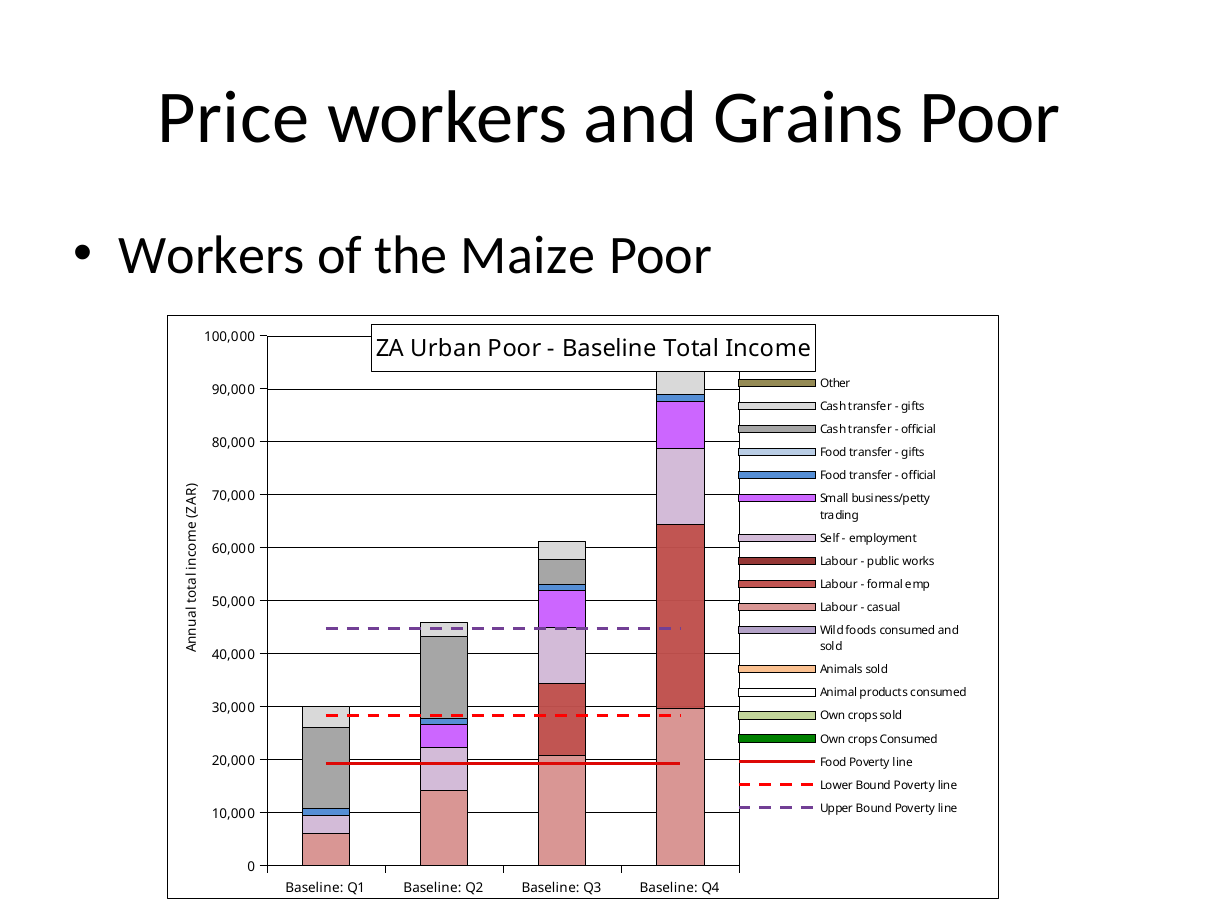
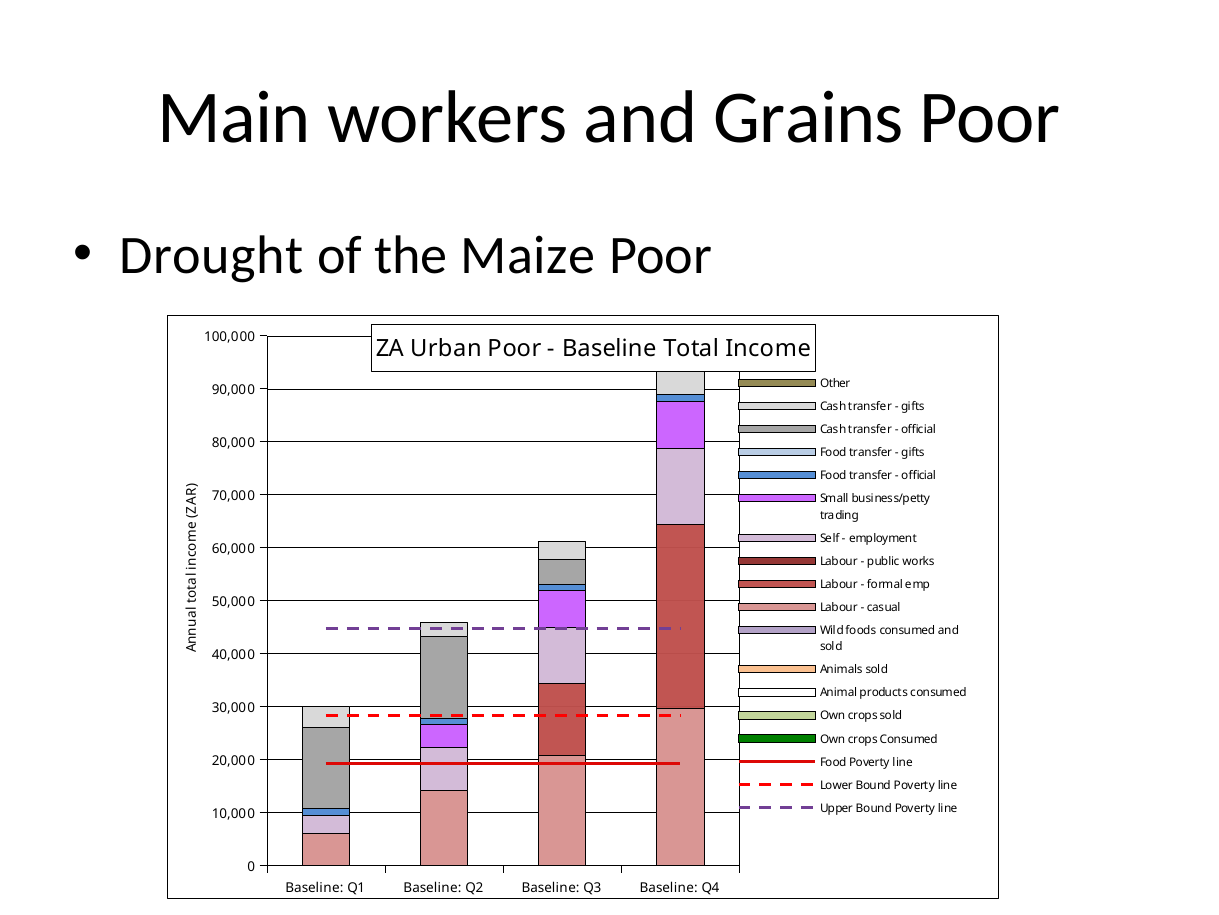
Price: Price -> Main
Workers at (212, 256): Workers -> Drought
